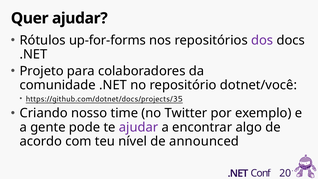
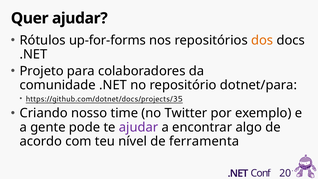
dos colour: purple -> orange
dotnet/você: dotnet/você -> dotnet/para
announced: announced -> ferramenta
